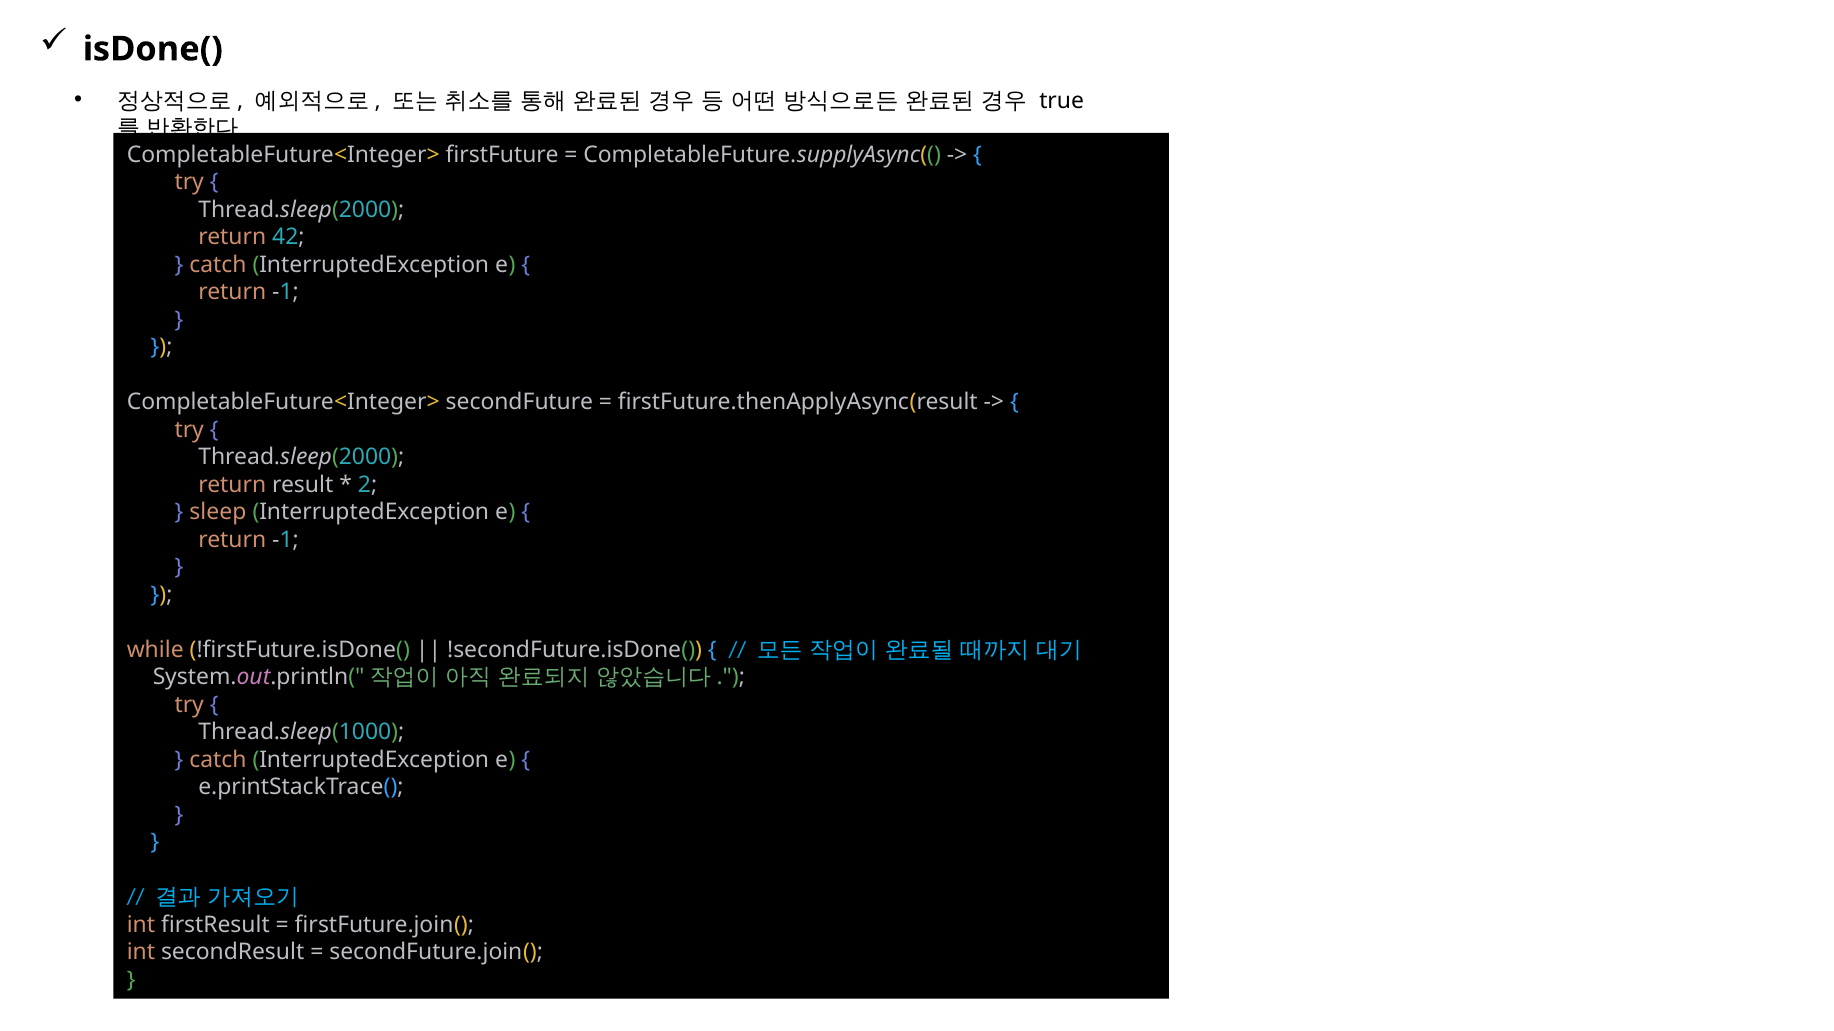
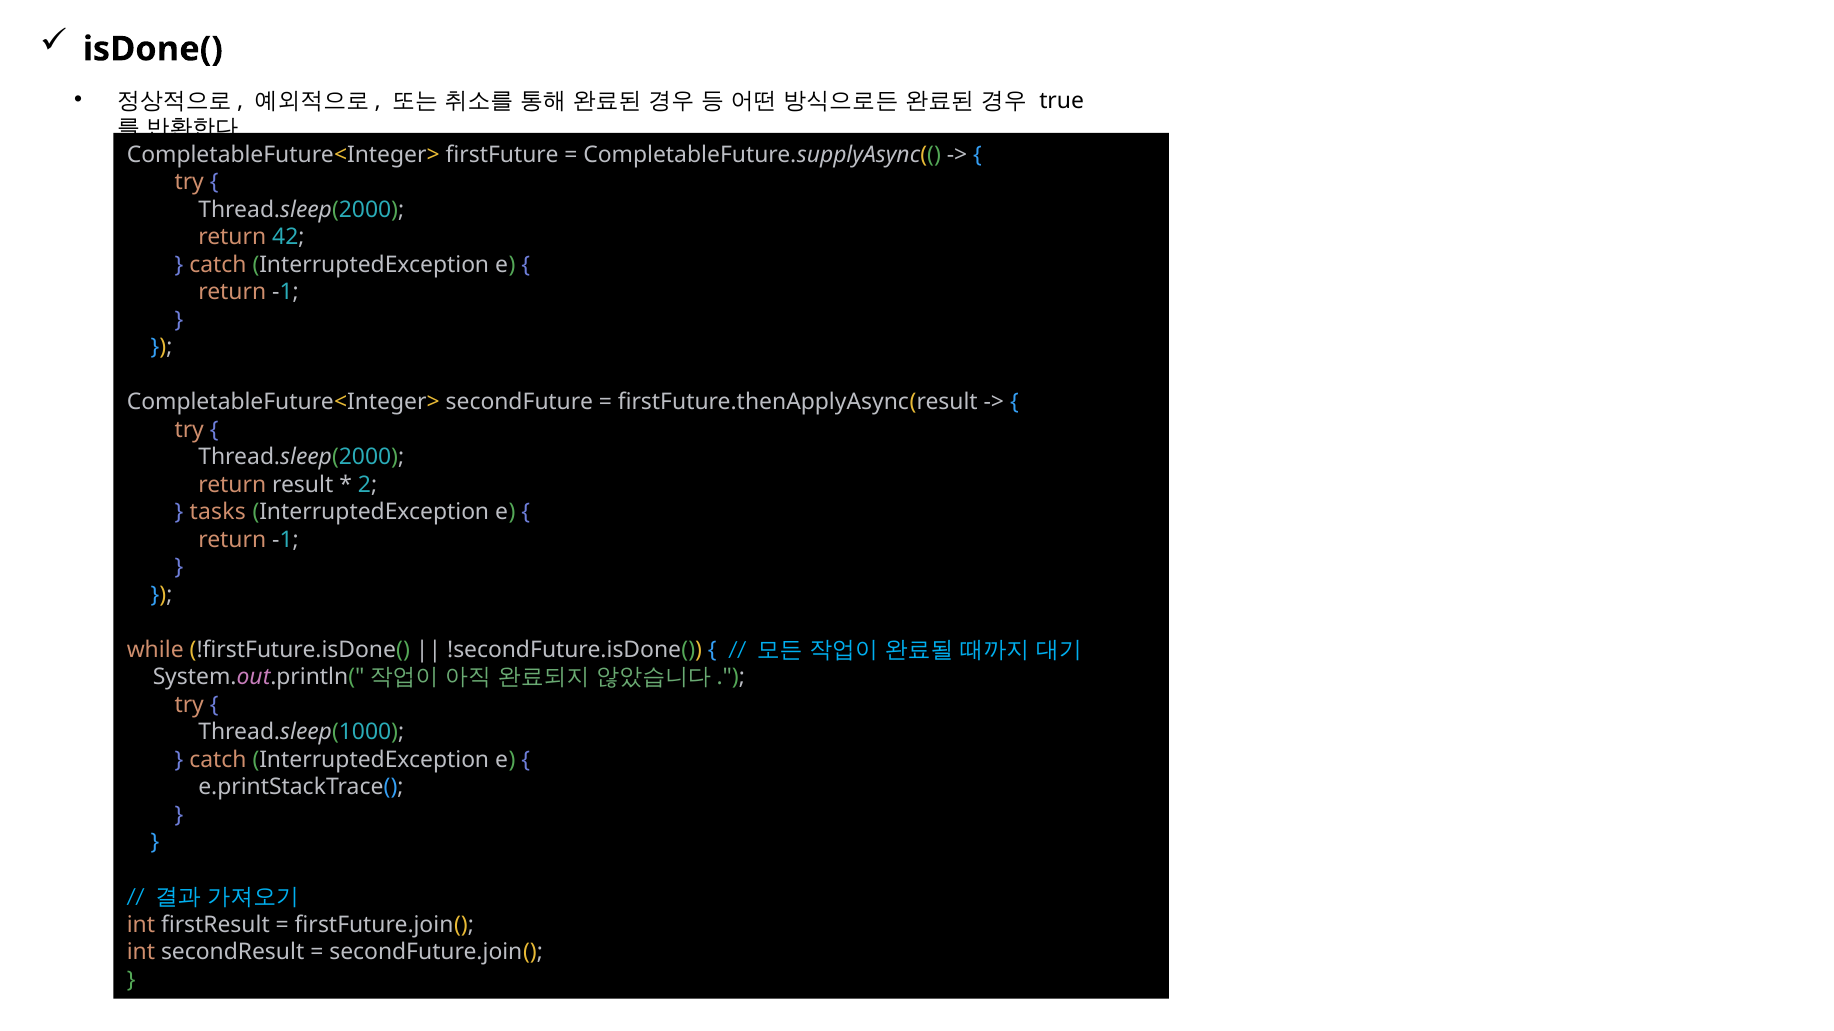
sleep: sleep -> tasks
